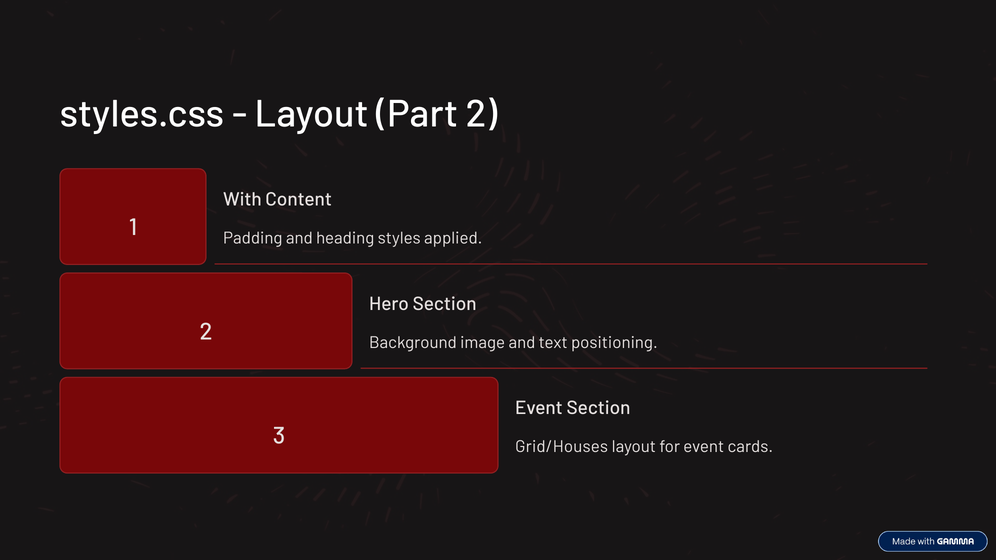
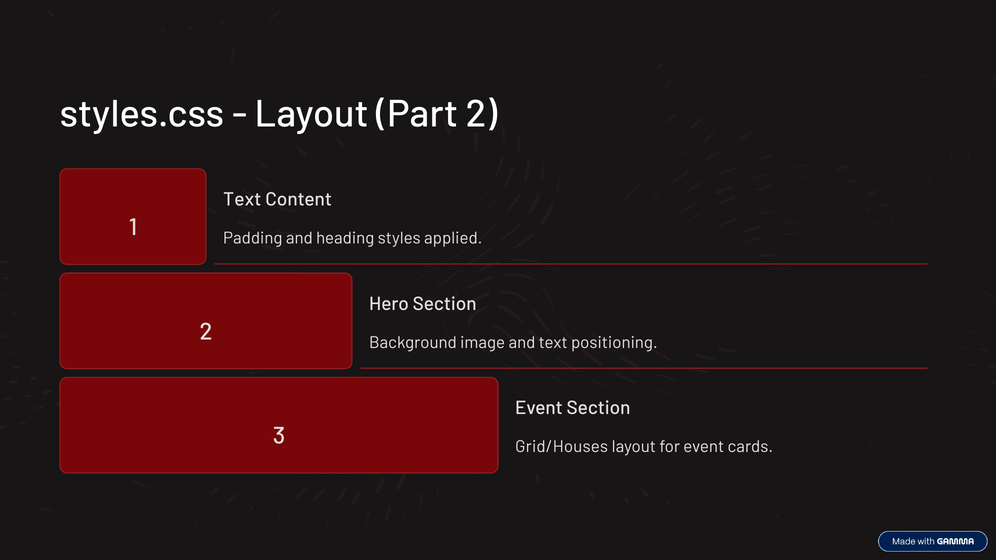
With at (242, 200): With -> Text
